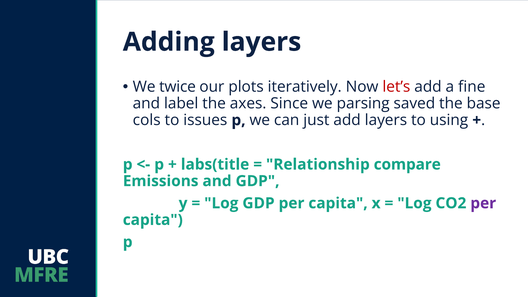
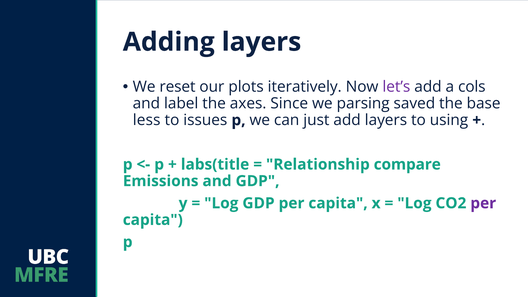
twice: twice -> reset
let’s colour: red -> purple
fine: fine -> cols
cols: cols -> less
